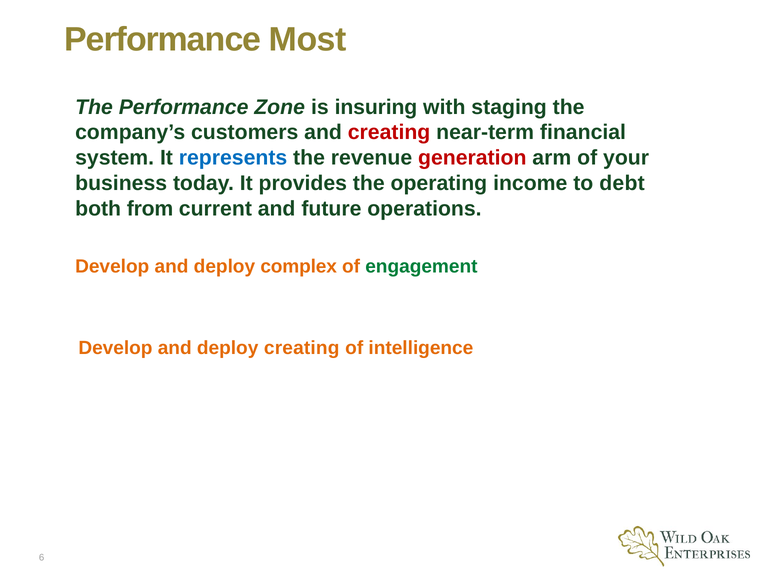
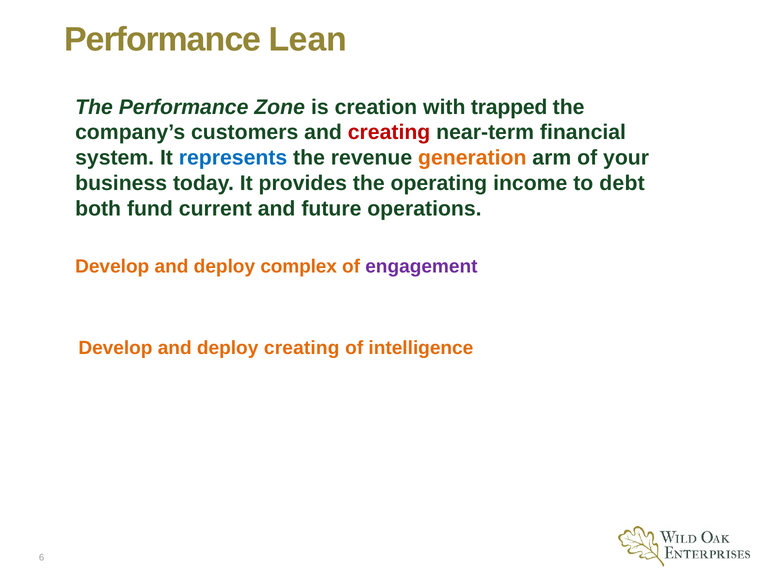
Most: Most -> Lean
insuring: insuring -> creation
staging: staging -> trapped
generation colour: red -> orange
from: from -> fund
engagement colour: green -> purple
